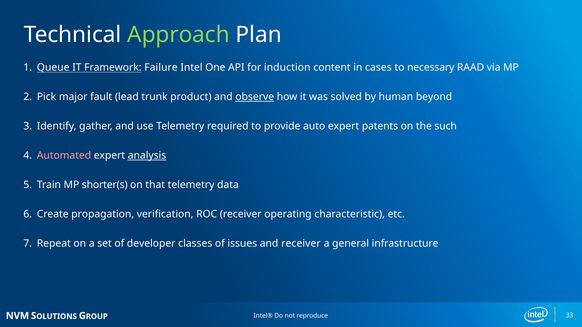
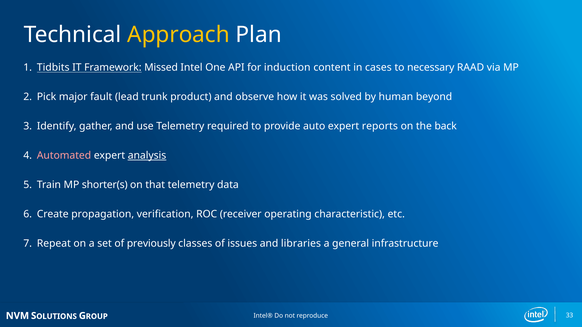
Approach colour: light green -> yellow
Queue: Queue -> Tidbits
Failure: Failure -> Missed
observe underline: present -> none
patents: patents -> reports
such: such -> back
developer: developer -> previously
and receiver: receiver -> libraries
